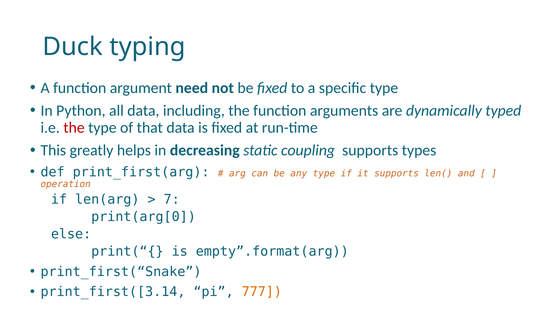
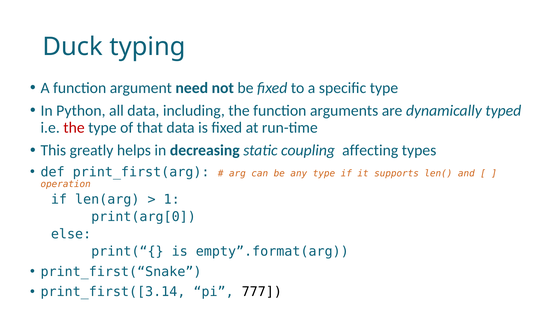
coupling supports: supports -> affecting
7: 7 -> 1
777 colour: orange -> black
